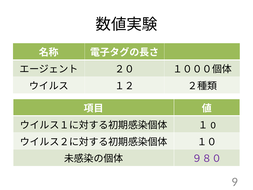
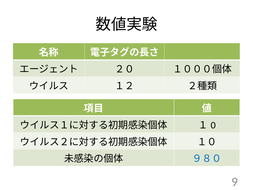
９８０ colour: purple -> blue
